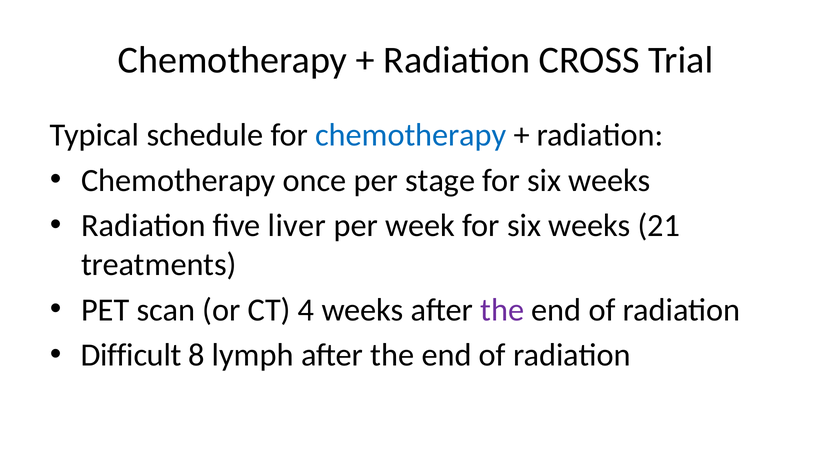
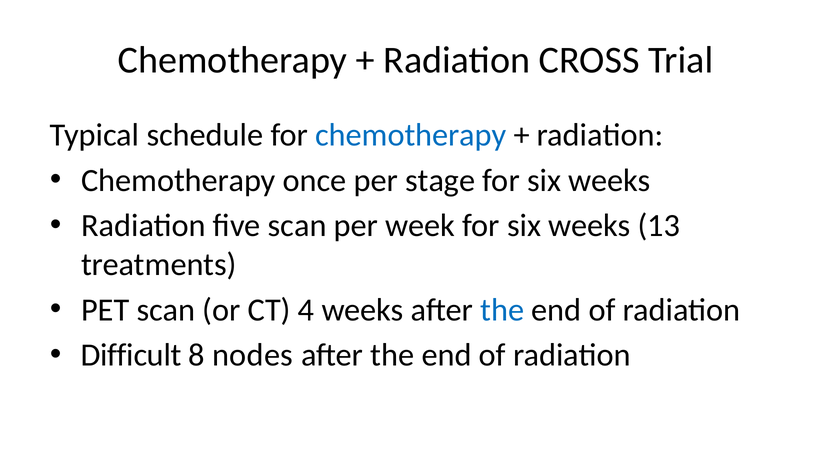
five liver: liver -> scan
21: 21 -> 13
the at (502, 310) colour: purple -> blue
lymph: lymph -> nodes
